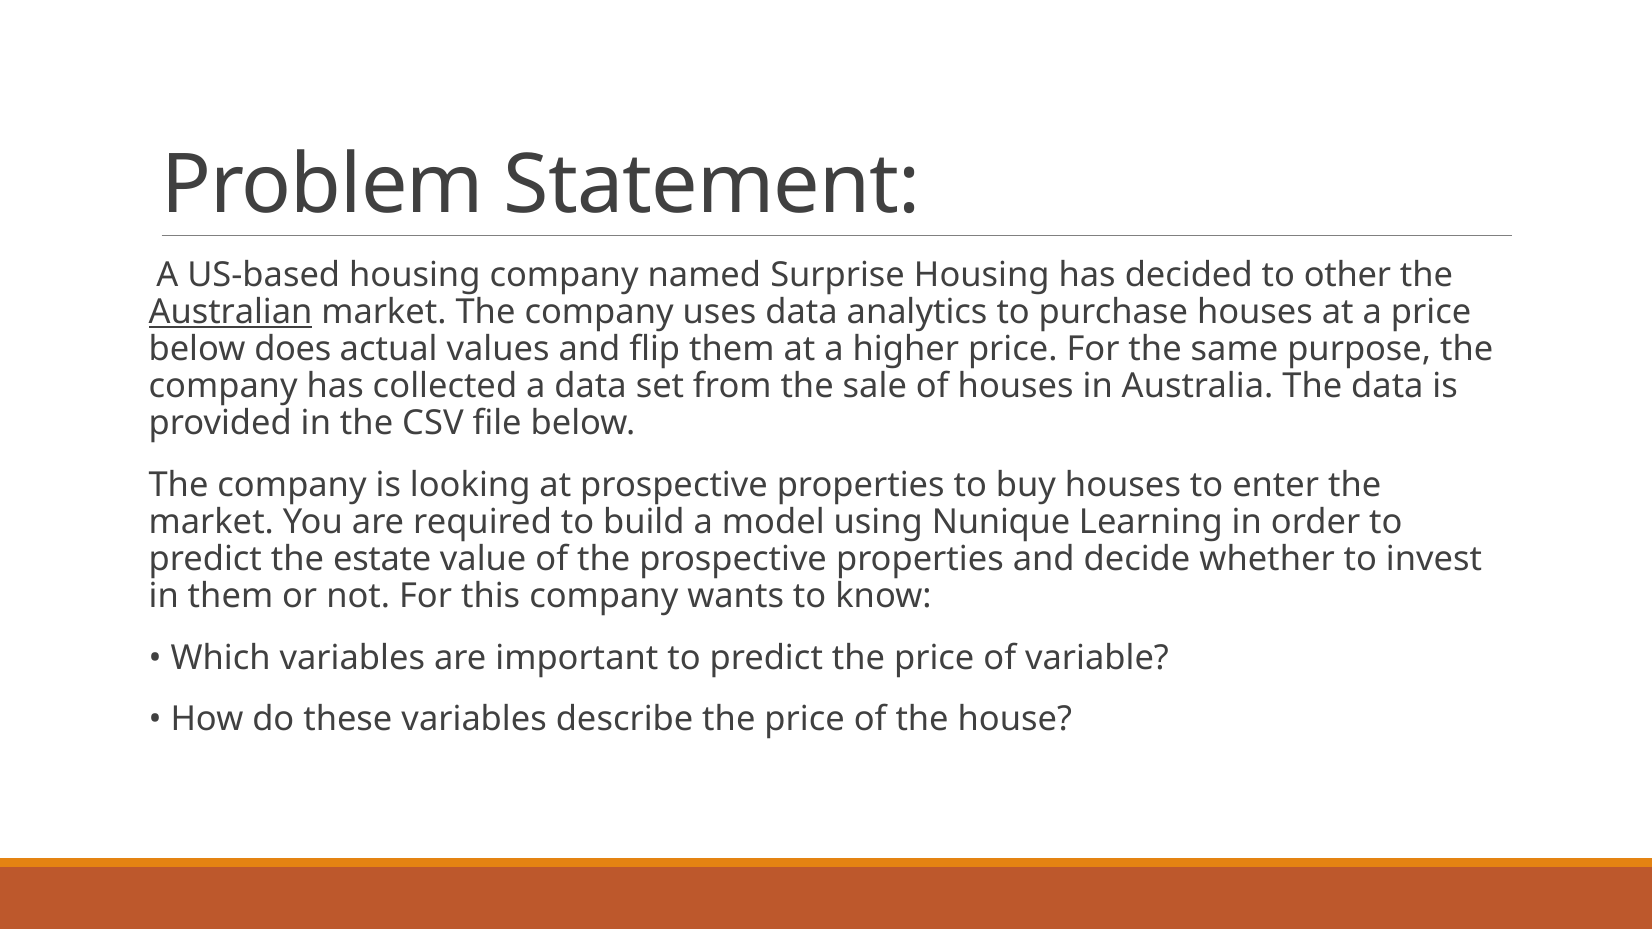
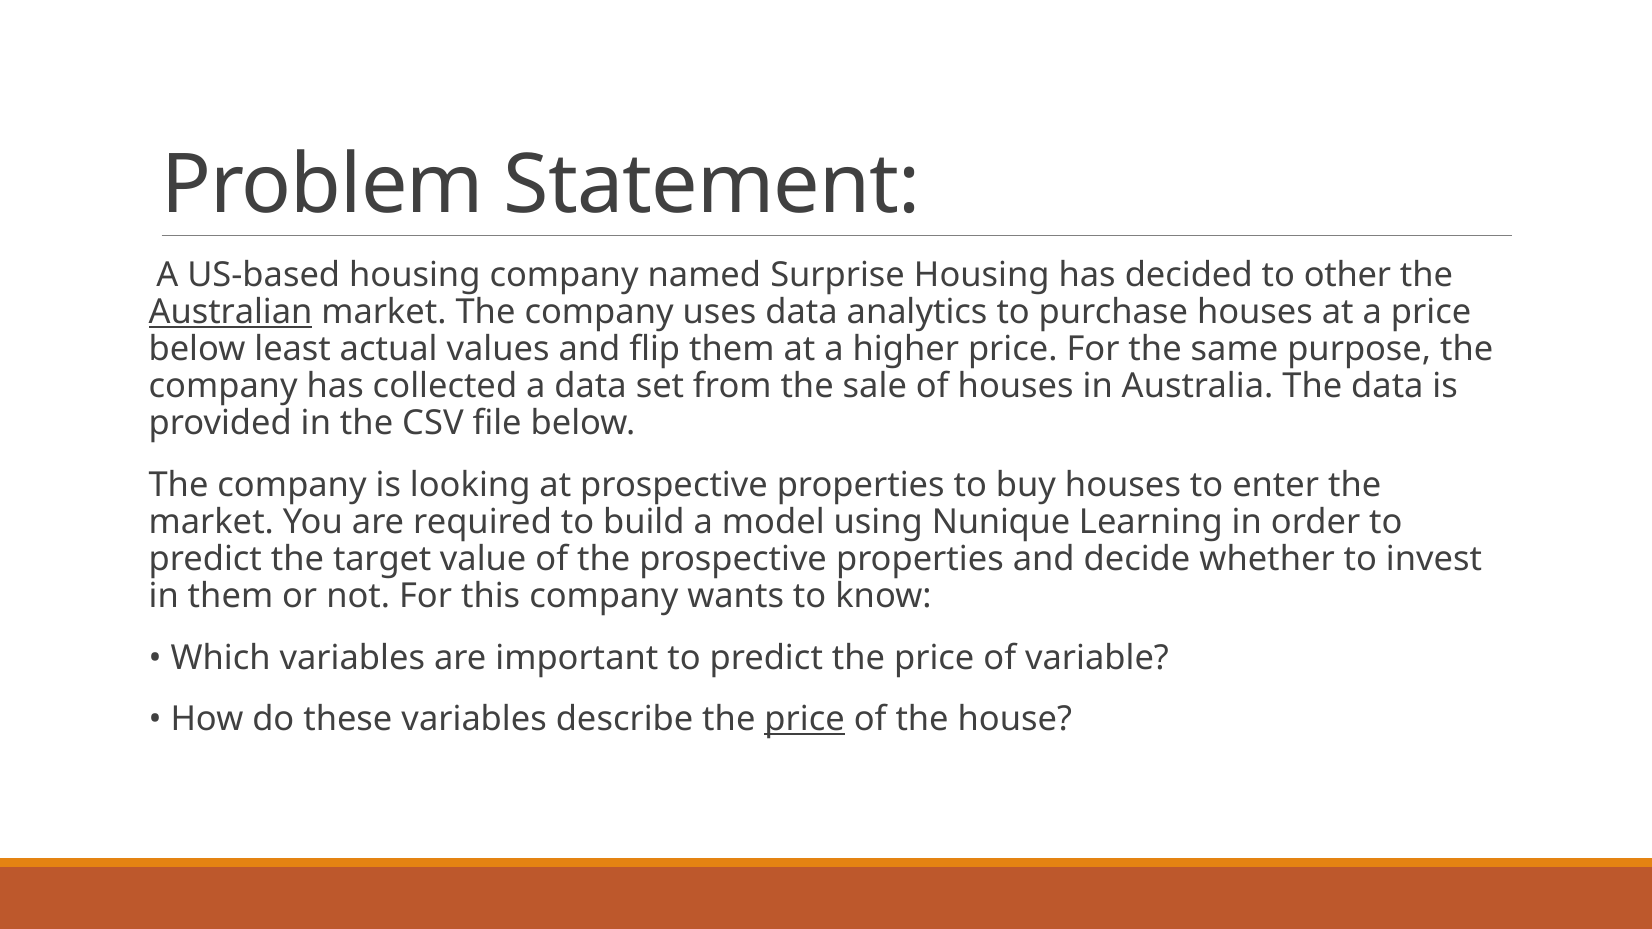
does: does -> least
estate: estate -> target
price at (805, 719) underline: none -> present
